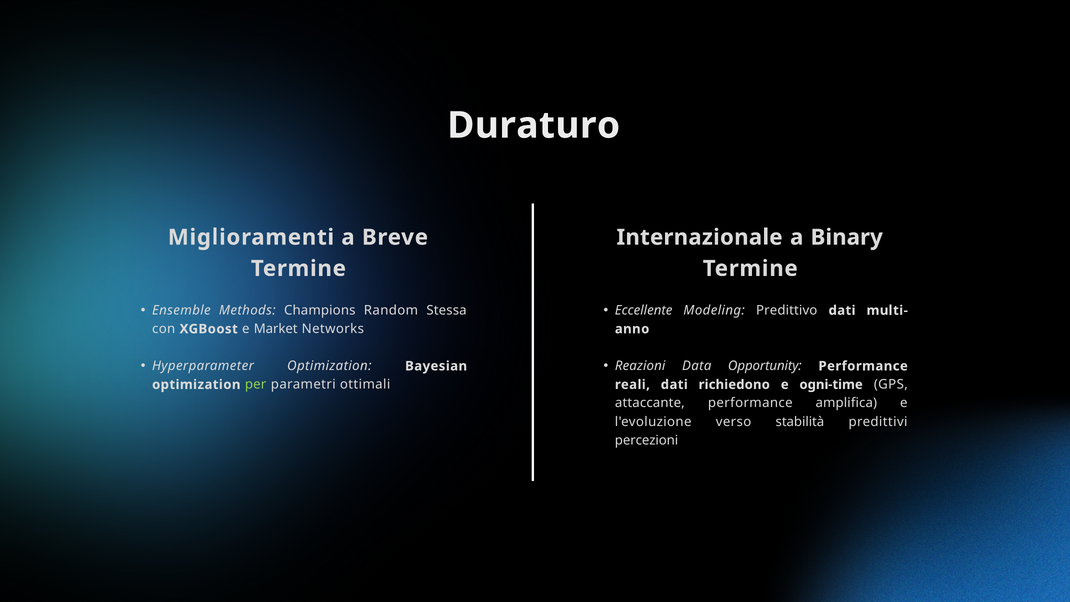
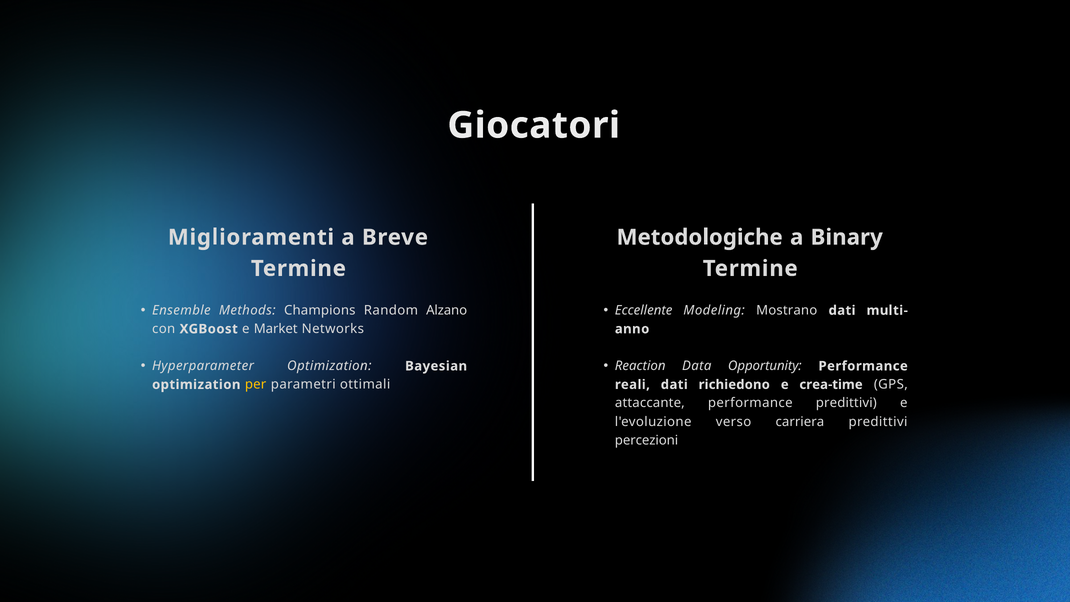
Duraturo: Duraturo -> Giocatori
Internazionale: Internazionale -> Metodologiche
Stessa: Stessa -> Alzano
Predittivo: Predittivo -> Mostrano
Reazioni: Reazioni -> Reaction
per colour: light green -> yellow
ogni-time: ogni-time -> crea-time
performance amplifica: amplifica -> predittivi
stabilità: stabilità -> carriera
